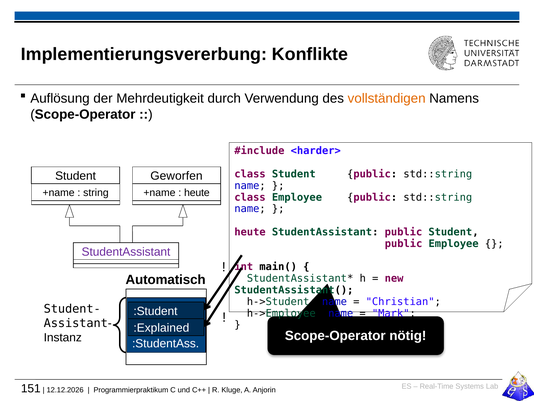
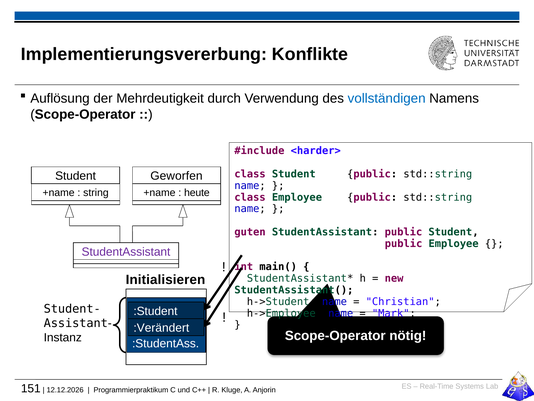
vollständigen colour: orange -> blue
heute at (250, 232): heute -> guten
Automatisch: Automatisch -> Initialisieren
:Explained: :Explained -> :Verändert
